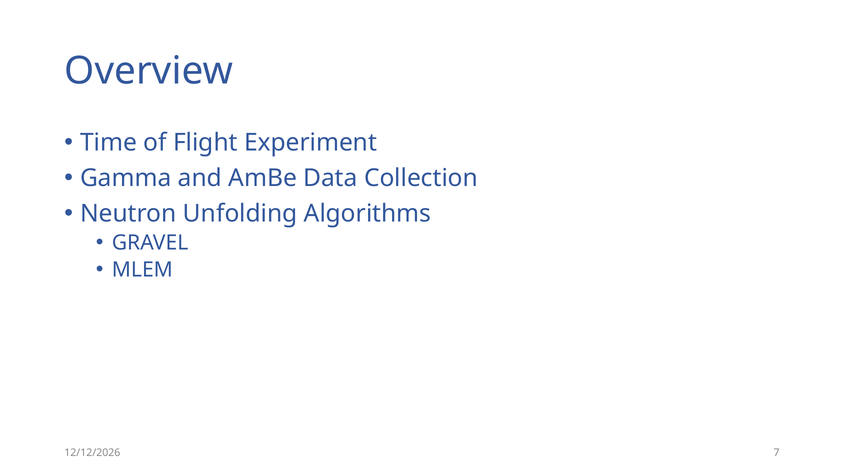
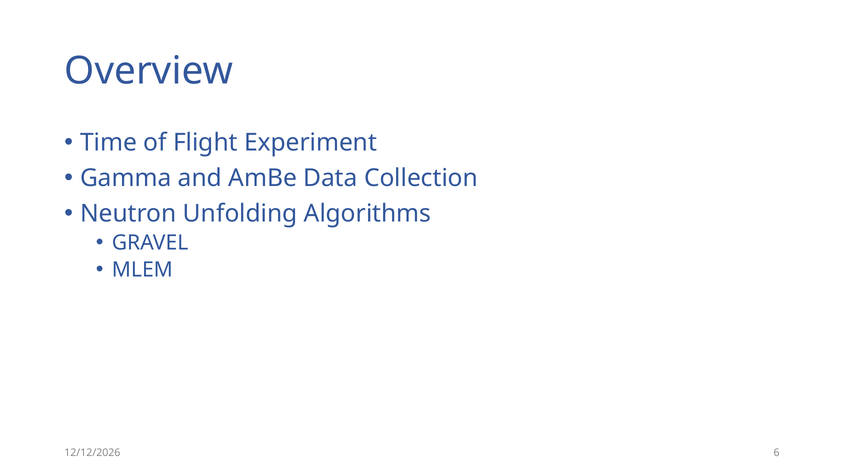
7: 7 -> 6
